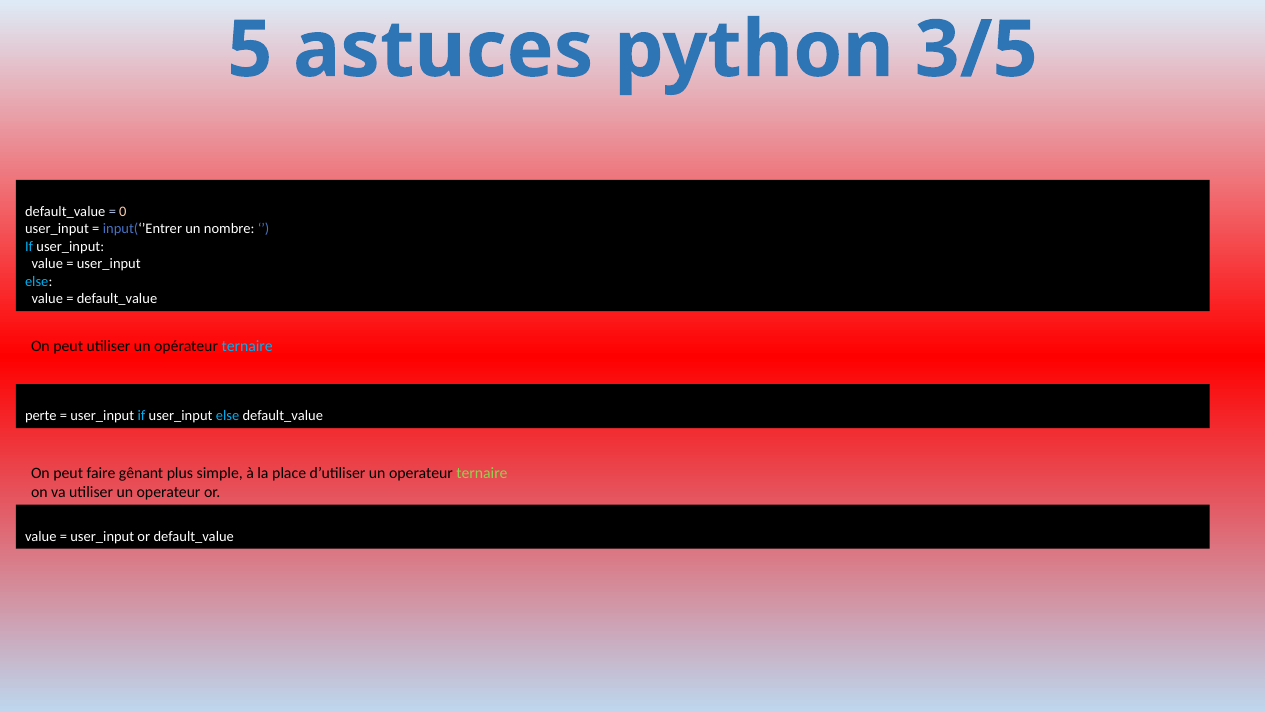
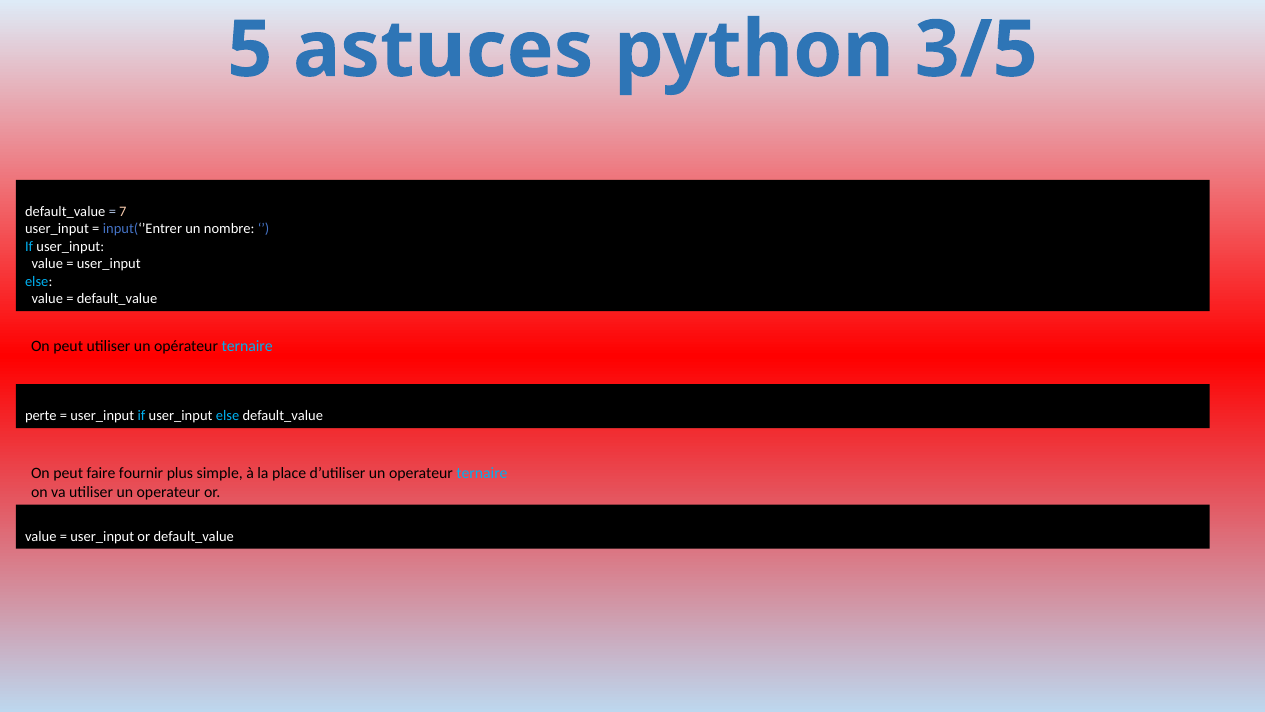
0: 0 -> 7
gênant: gênant -> fournir
ternaire at (482, 473) colour: light green -> light blue
